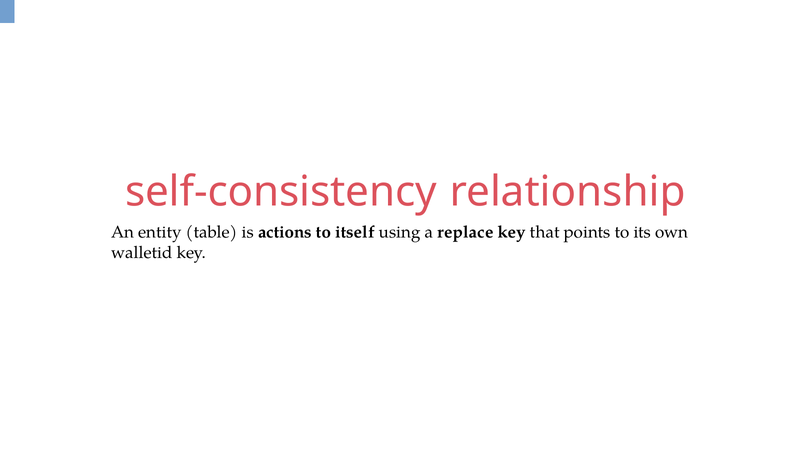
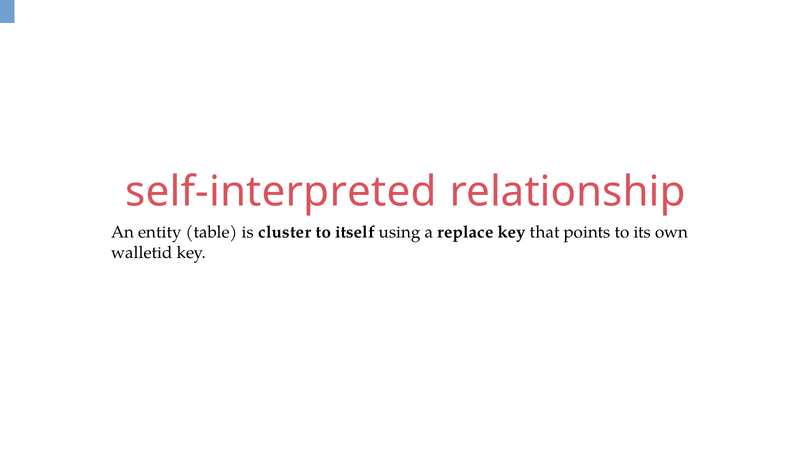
self-consistency: self-consistency -> self-interpreted
actions: actions -> cluster
